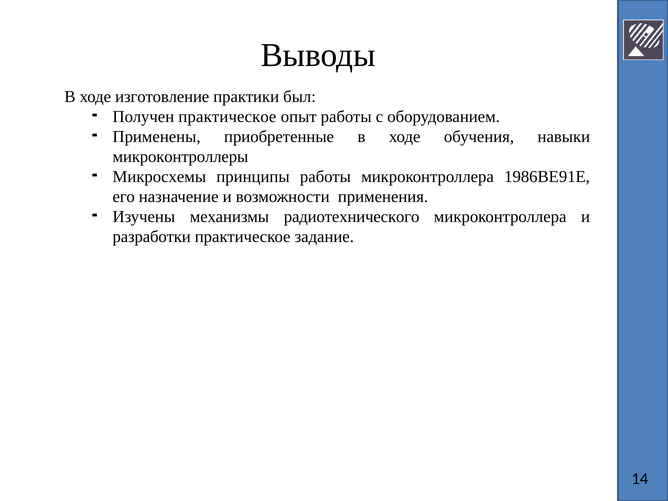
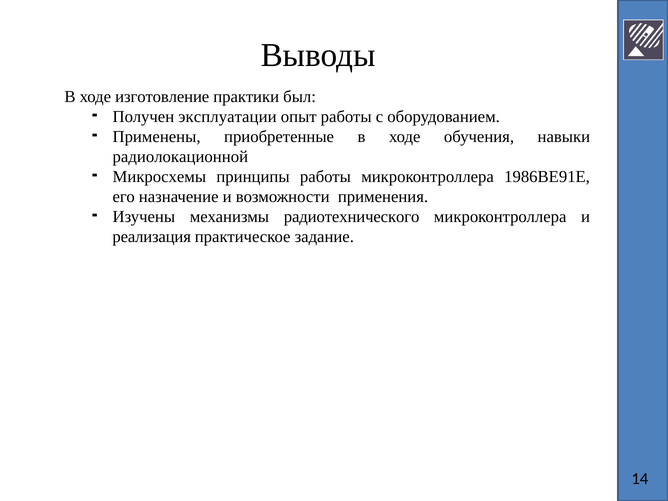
Получен практическое: практическое -> эксплуатации
микроконтроллеры: микроконтроллеры -> радиолокационной
разработки: разработки -> реализация
